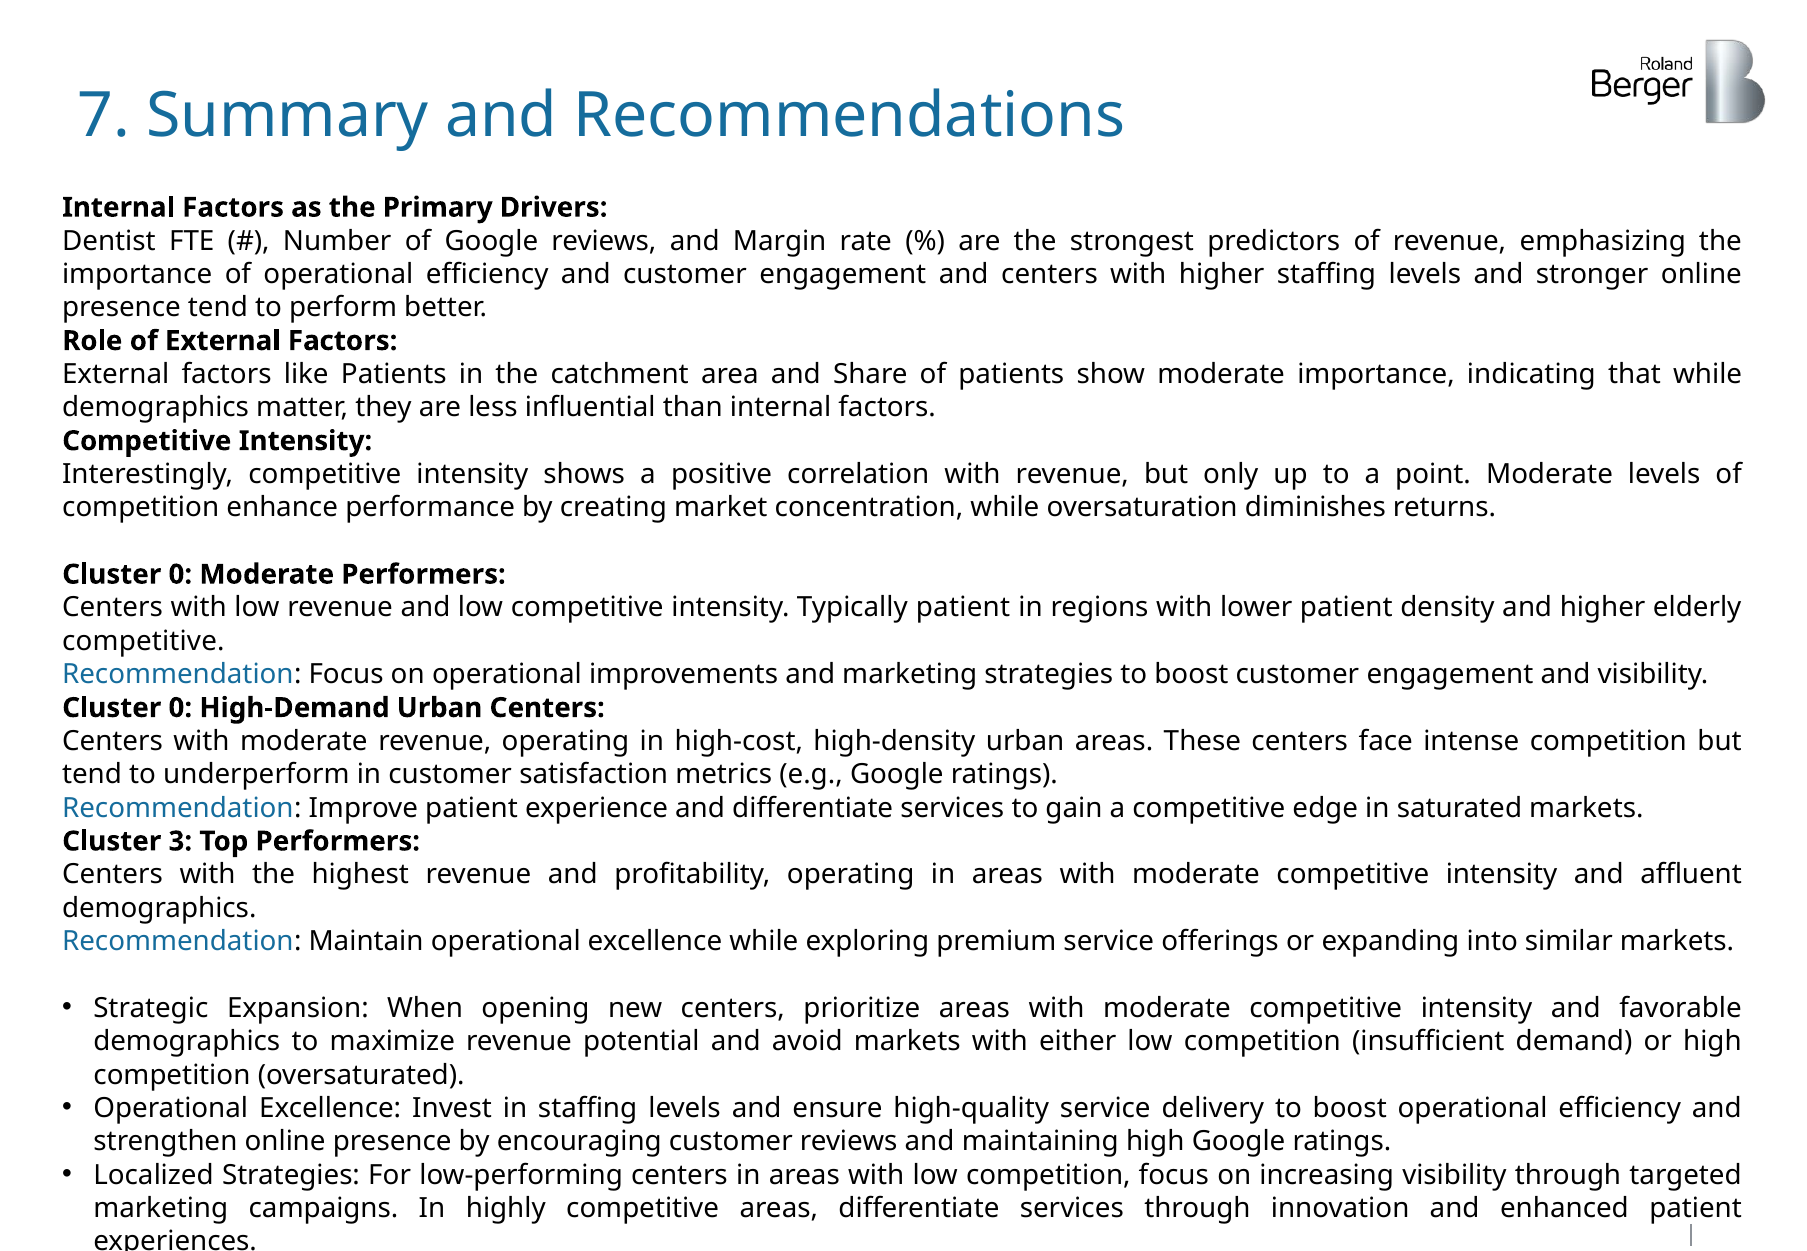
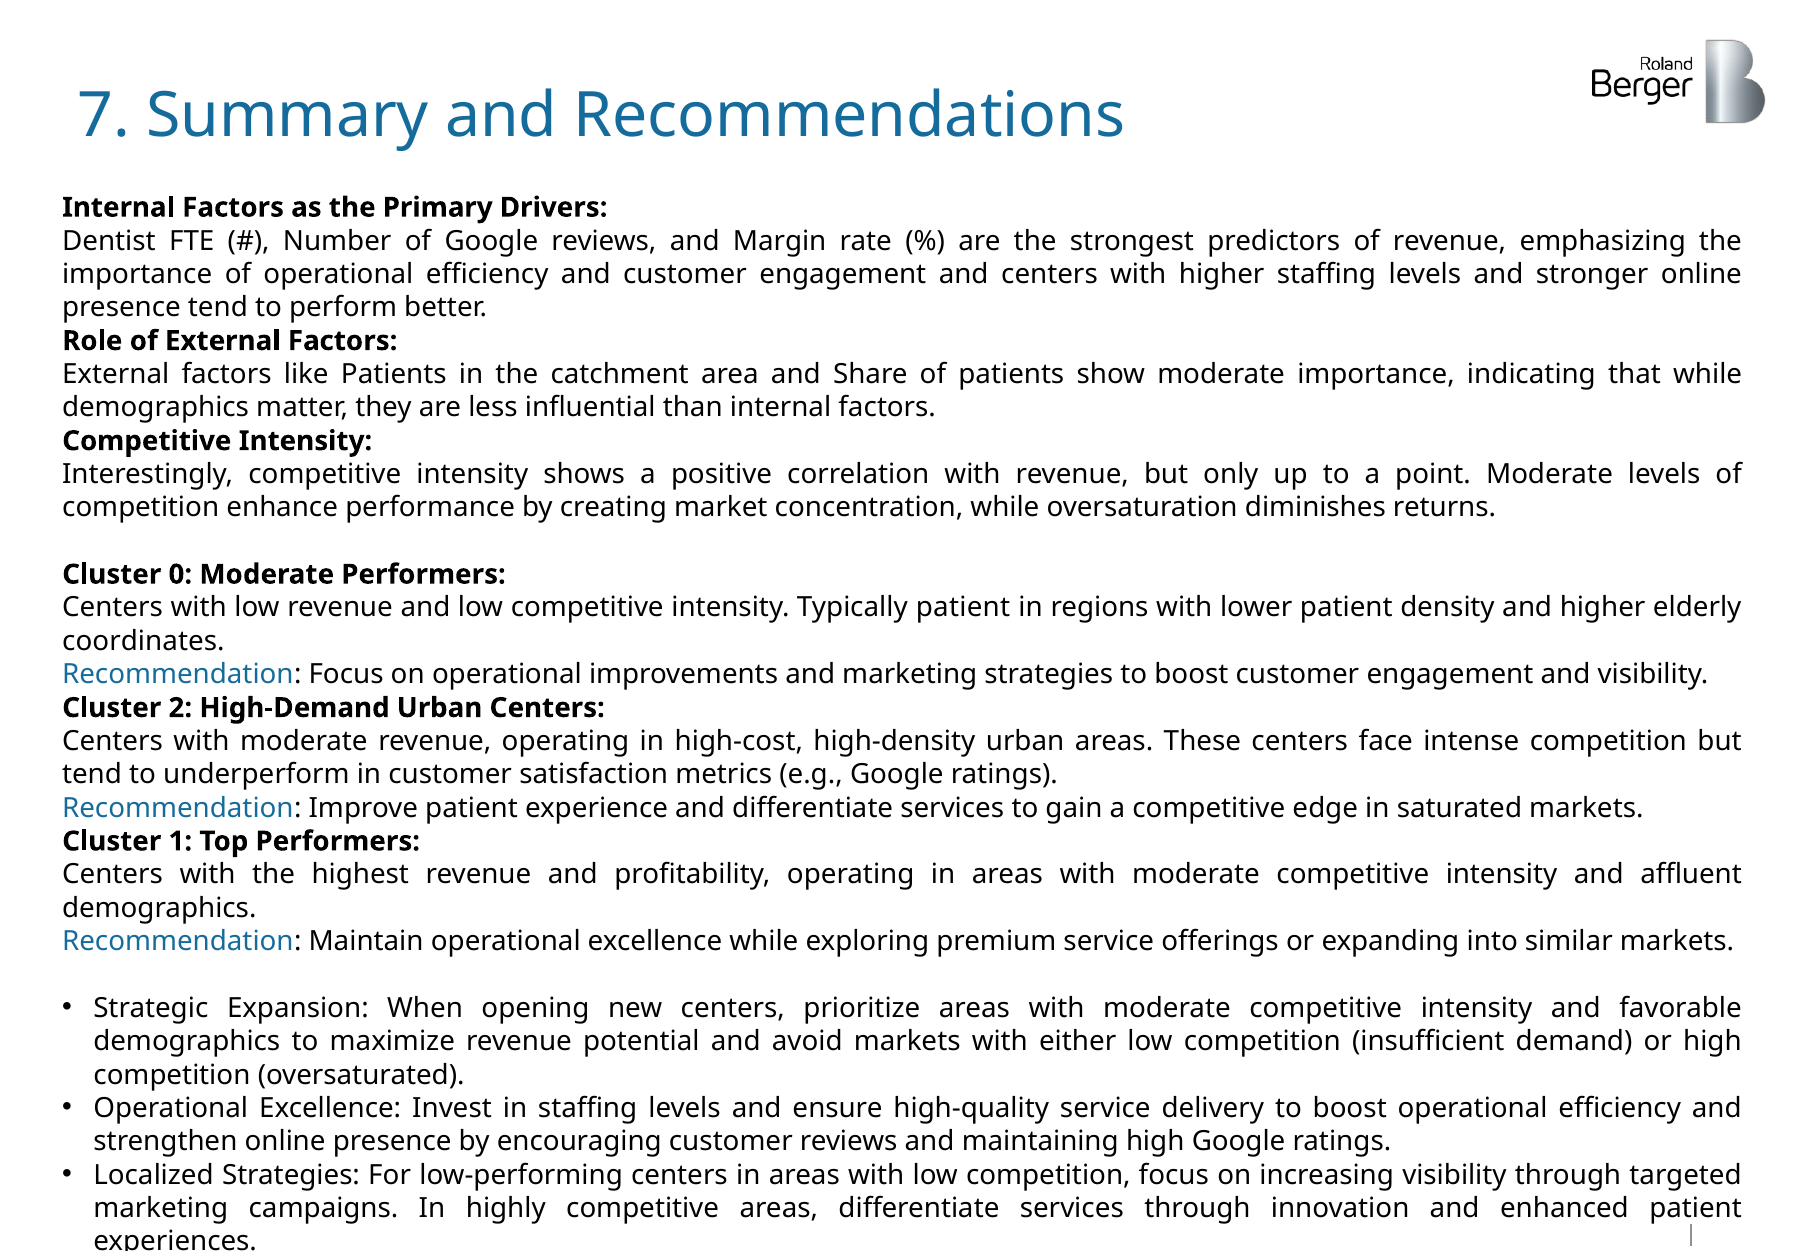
competitive at (143, 641): competitive -> coordinates
0 at (180, 708): 0 -> 2
3: 3 -> 1
